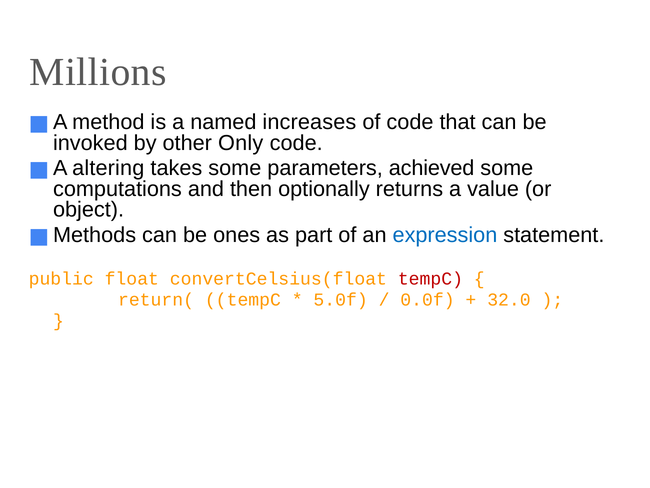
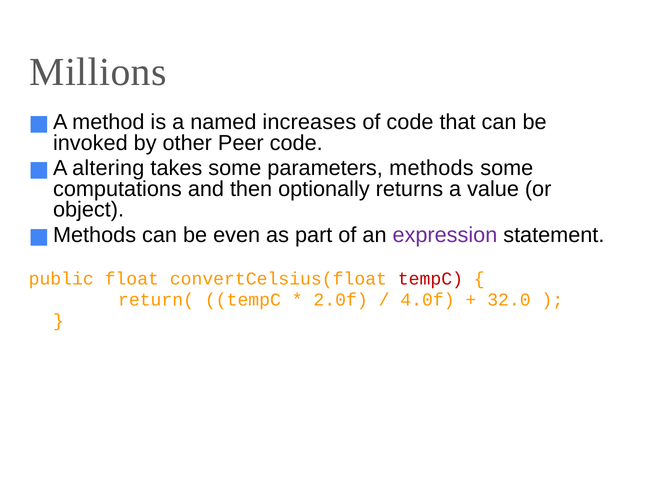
Only: Only -> Peer
achieved: achieved -> methods
ones: ones -> even
expression colour: blue -> purple
5.0f: 5.0f -> 2.0f
0.0f: 0.0f -> 4.0f
